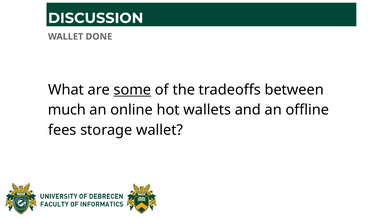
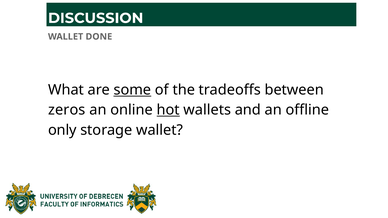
much: much -> zeros
hot underline: none -> present
fees: fees -> only
